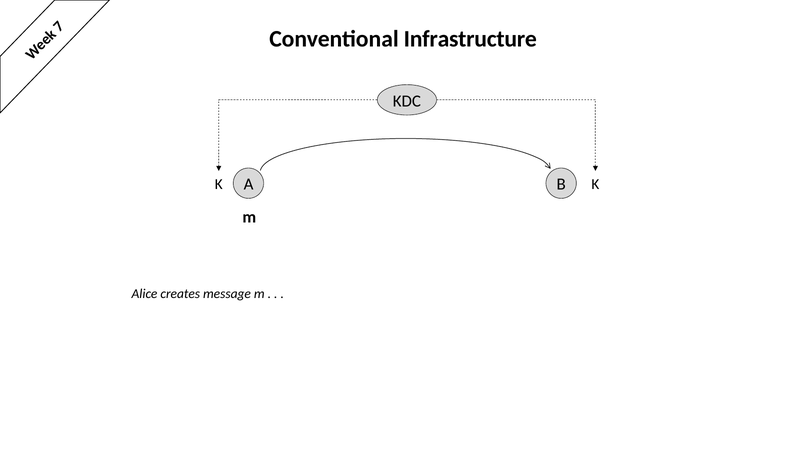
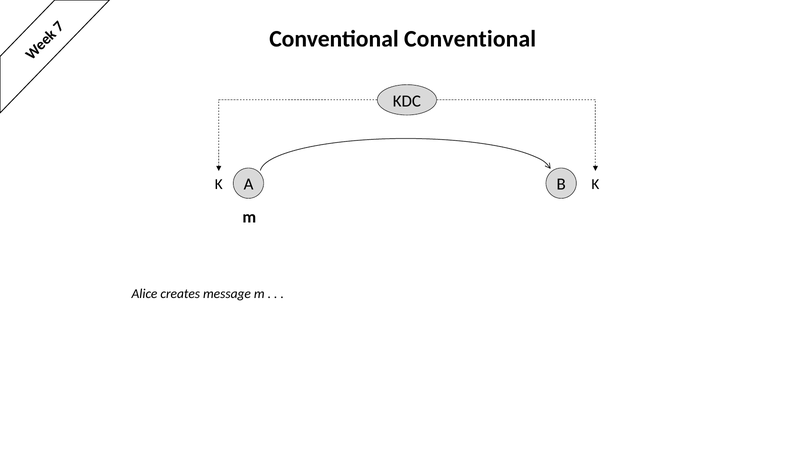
Conventional Infrastructure: Infrastructure -> Conventional
